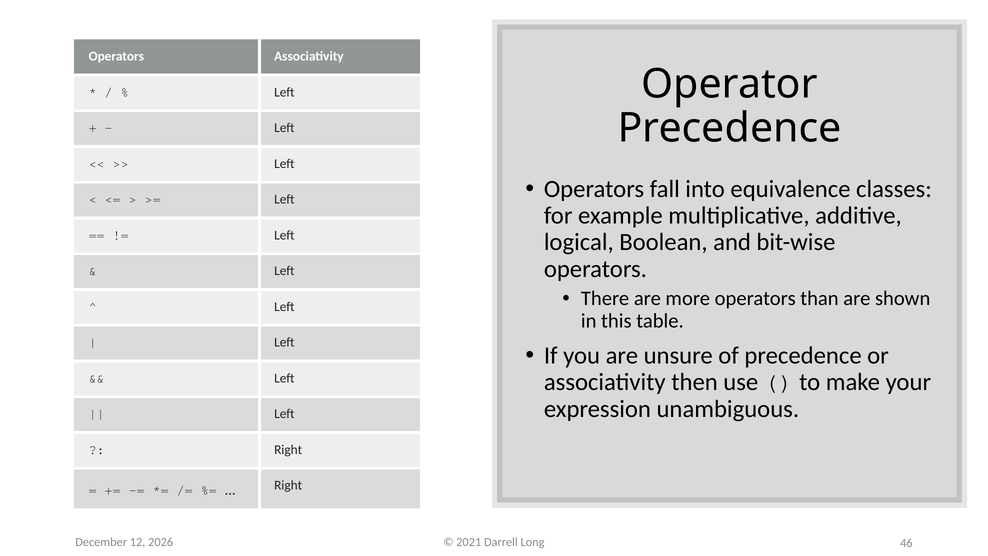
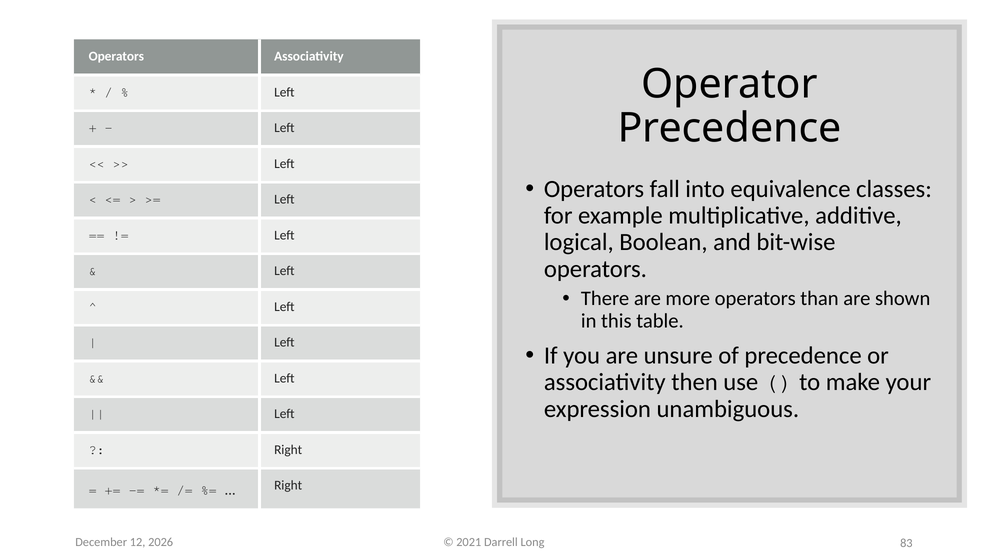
46: 46 -> 83
